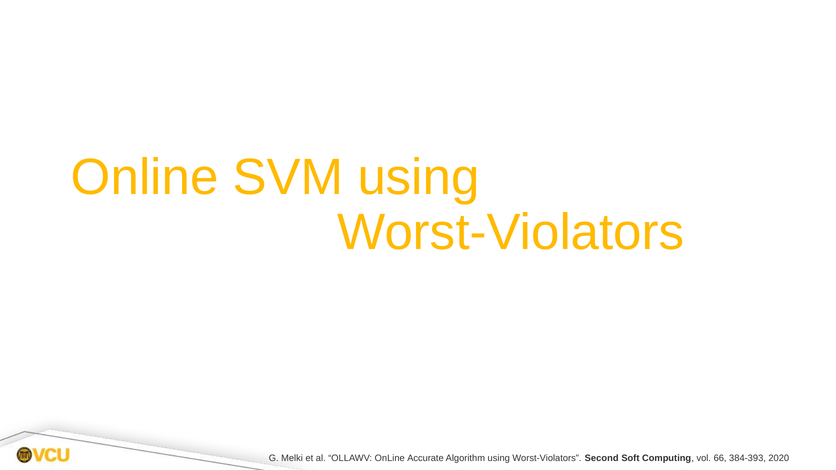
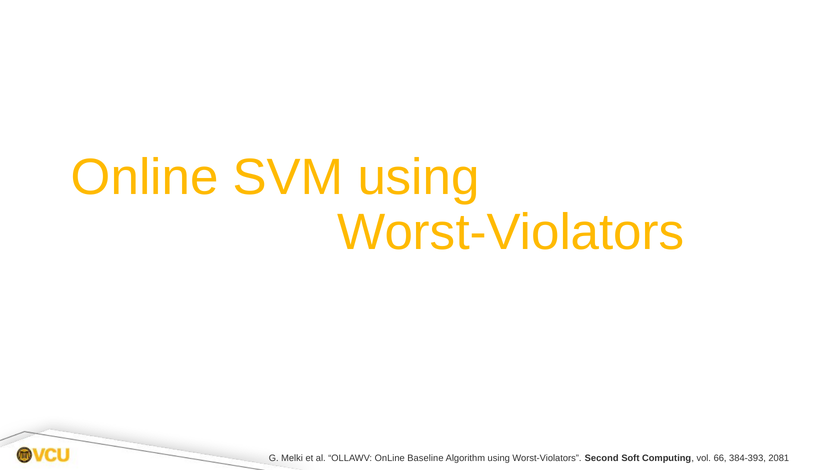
Accurate: Accurate -> Baseline
2020: 2020 -> 2081
